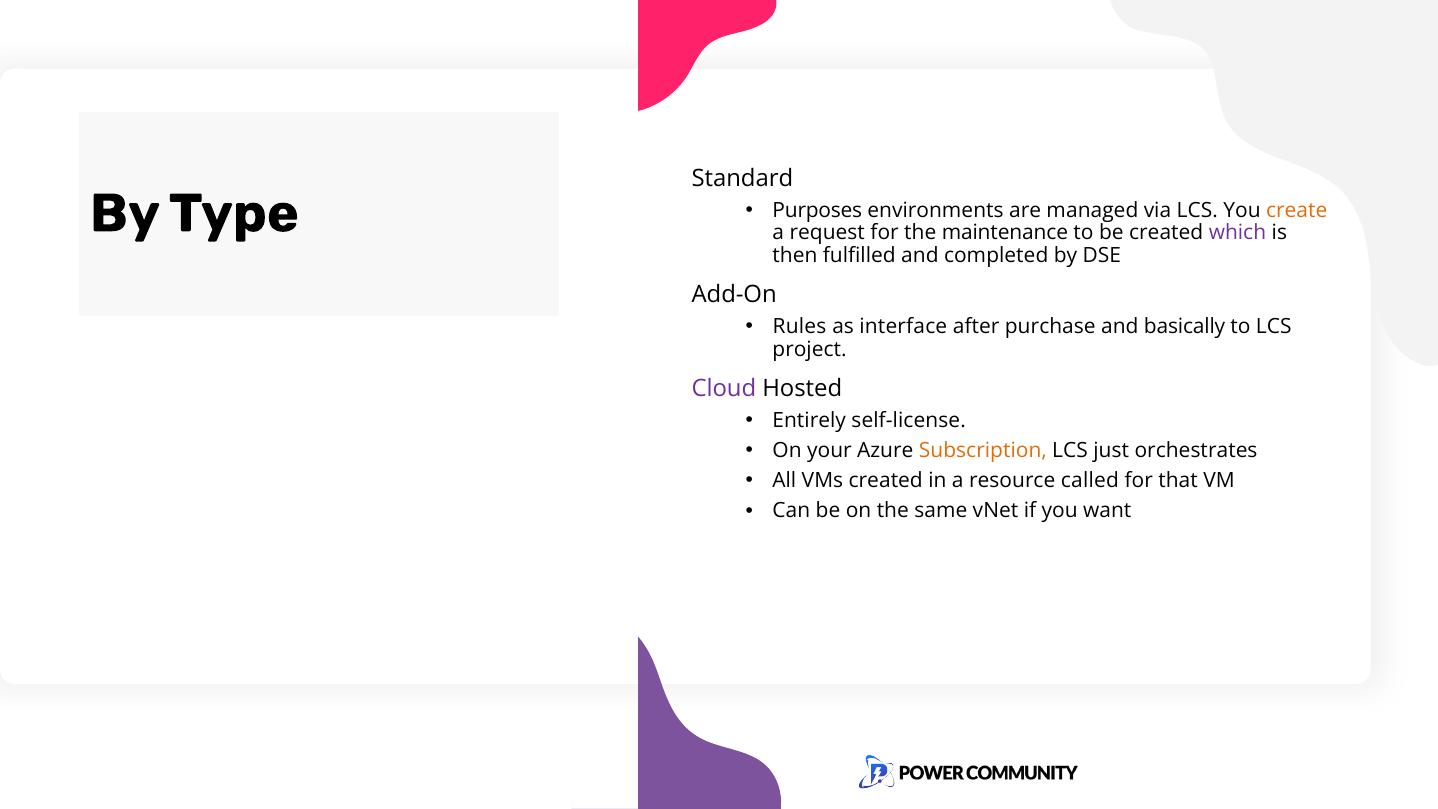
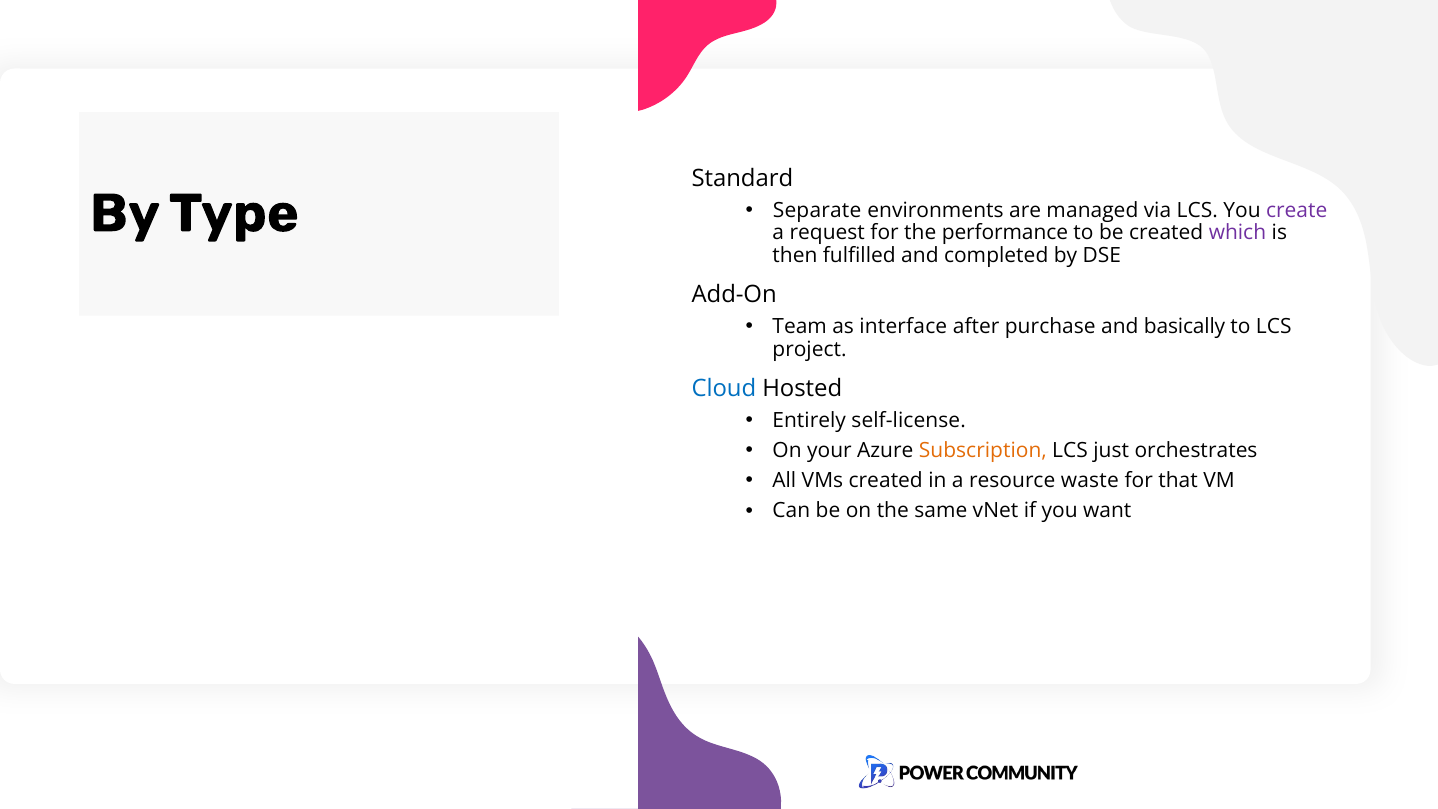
Purposes: Purposes -> Separate
create colour: orange -> purple
maintenance: maintenance -> performance
Rules: Rules -> Team
Cloud colour: purple -> blue
called: called -> waste
